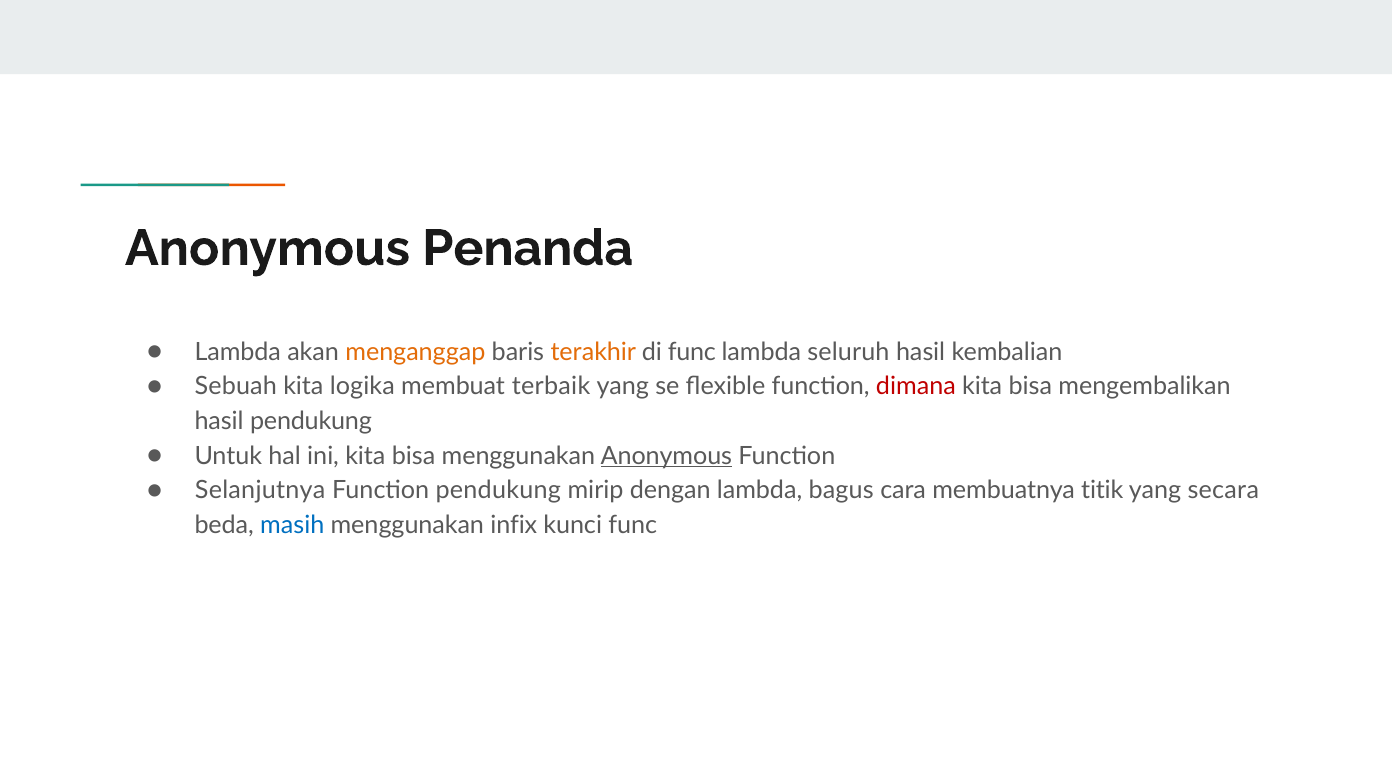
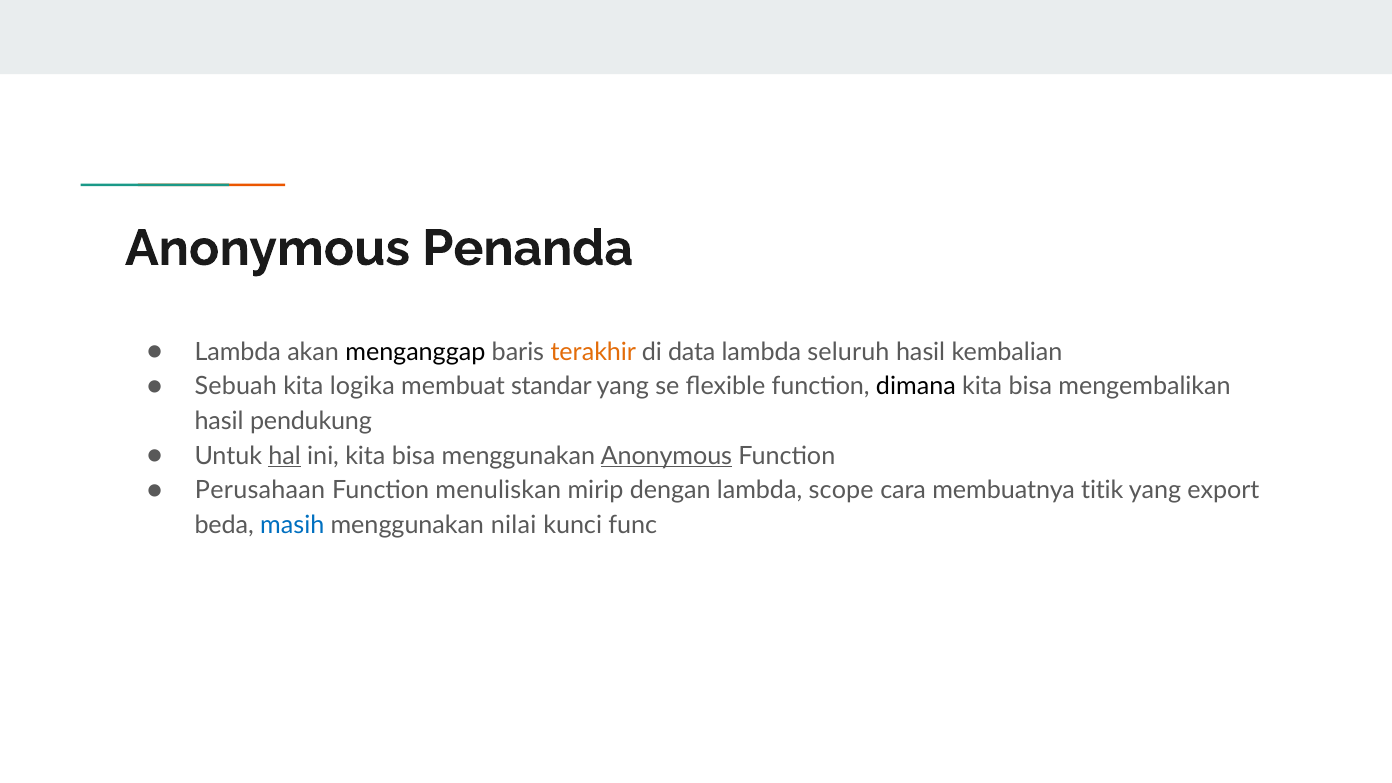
menganggap colour: orange -> black
di func: func -> data
terbaik: terbaik -> standar
dimana colour: red -> black
hal underline: none -> present
Selanjutnya: Selanjutnya -> Perusahaan
Function pendukung: pendukung -> menuliskan
bagus: bagus -> scope
secara: secara -> export
infix: infix -> nilai
